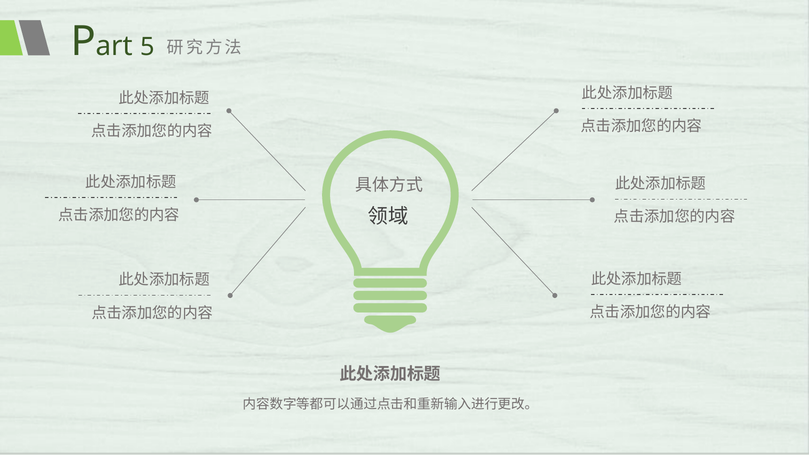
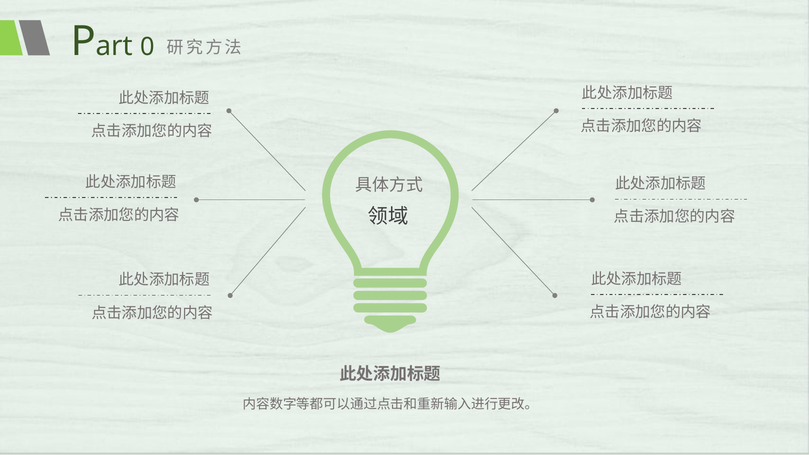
5: 5 -> 0
